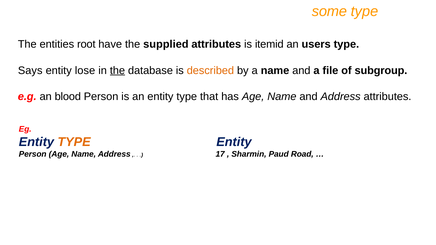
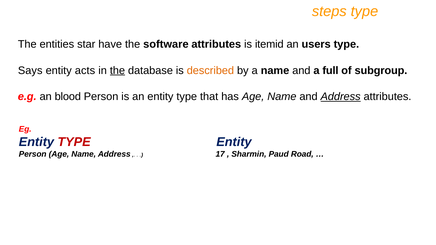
some: some -> steps
root: root -> star
supplied: supplied -> software
lose: lose -> acts
file: file -> full
Address at (341, 97) underline: none -> present
TYPE at (74, 142) colour: orange -> red
